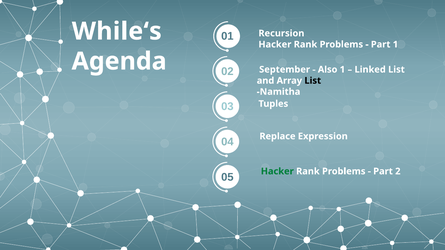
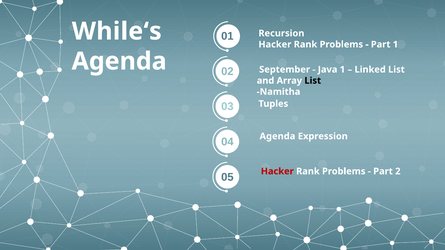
Also: Also -> Java
Replace at (277, 136): Replace -> Agenda
Hacker at (277, 171) colour: green -> red
